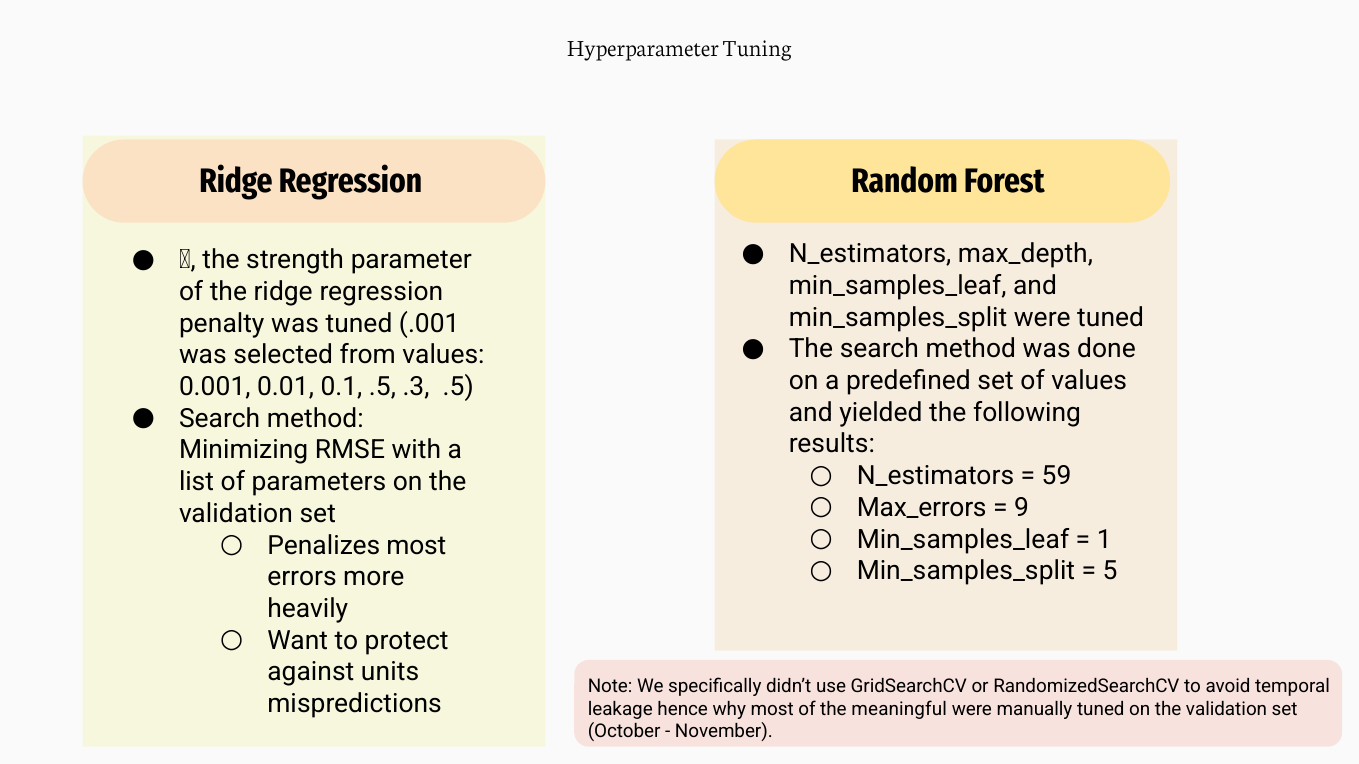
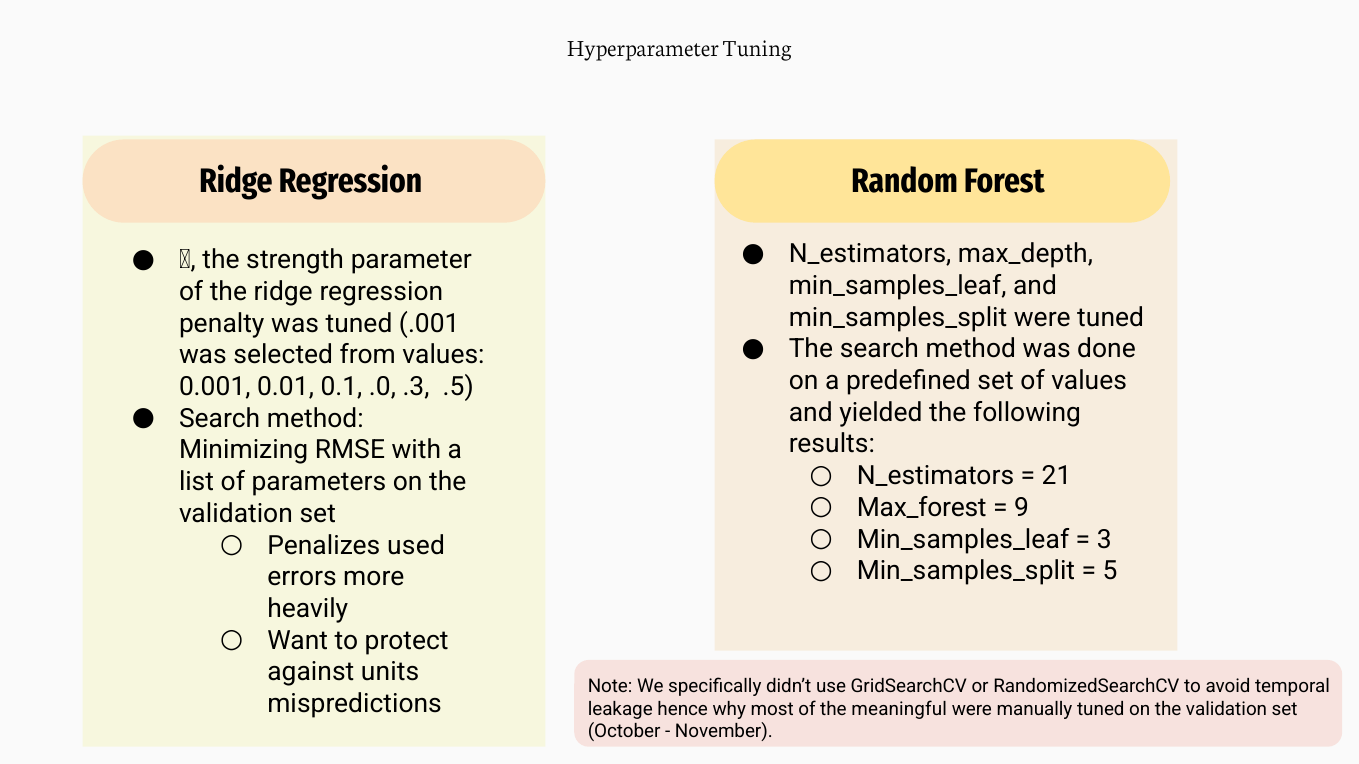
0.1 .5: .5 -> .0
59: 59 -> 21
Max_errors: Max_errors -> Max_forest
1: 1 -> 3
Penalizes most: most -> used
